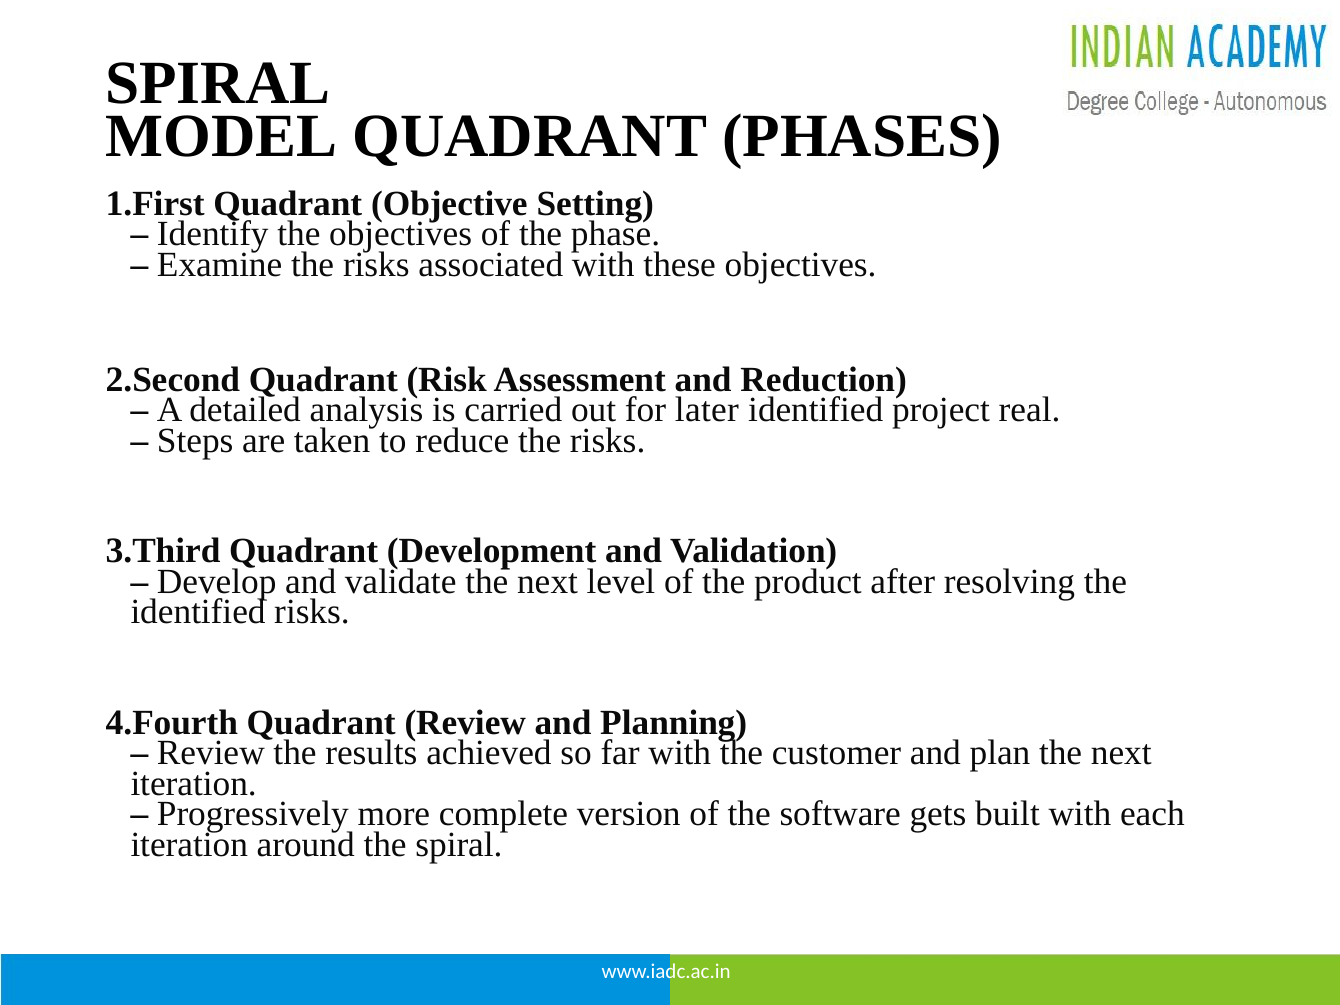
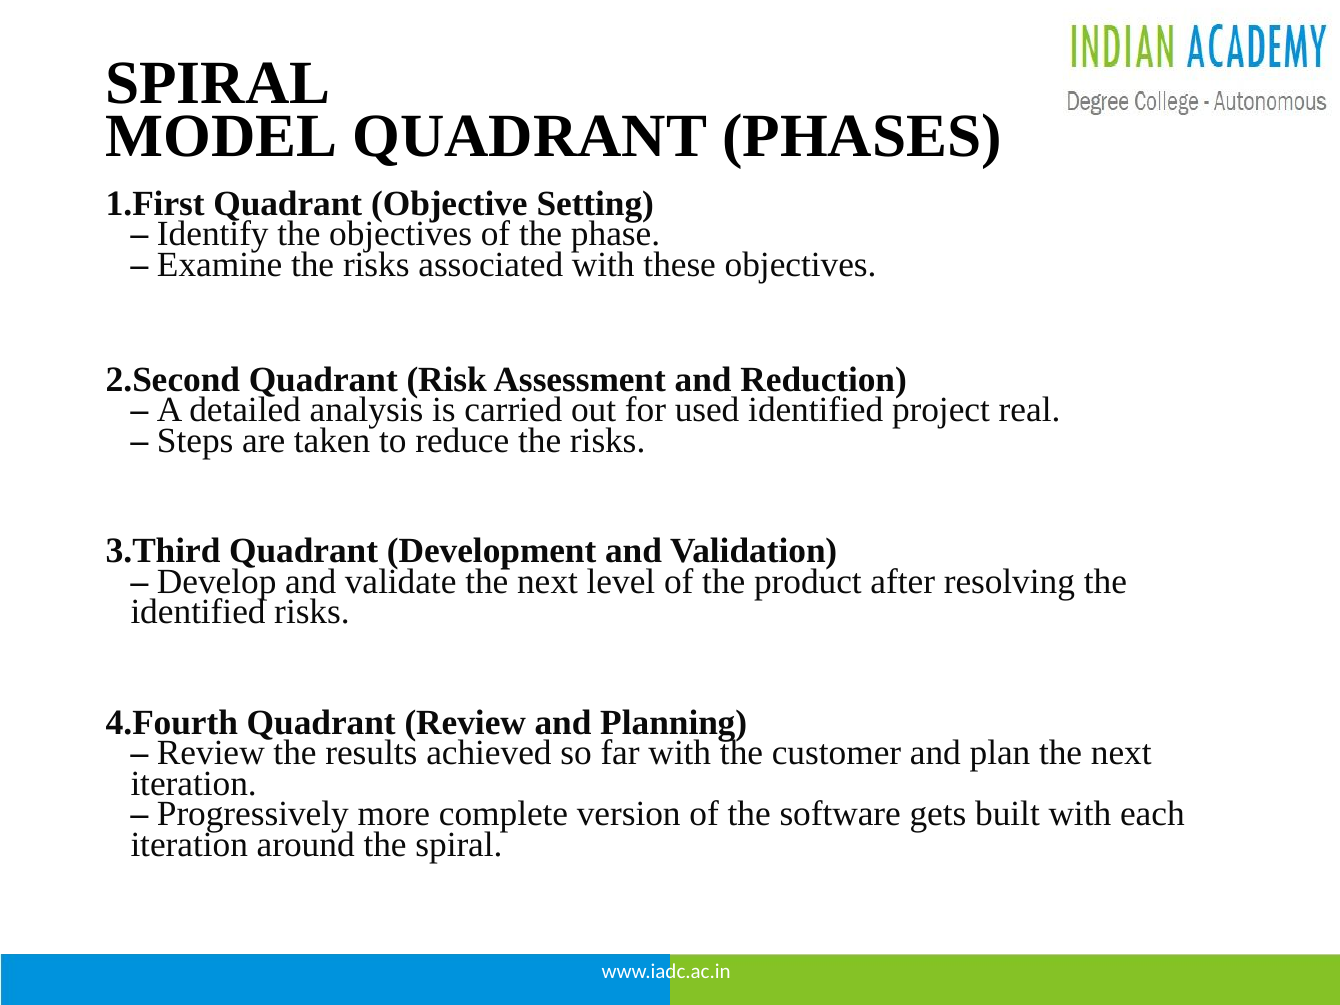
later: later -> used
